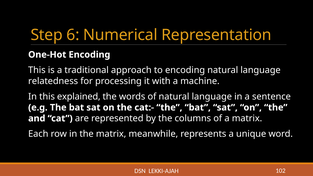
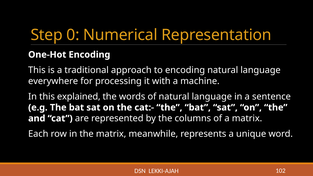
6: 6 -> 0
relatedness: relatedness -> everywhere
